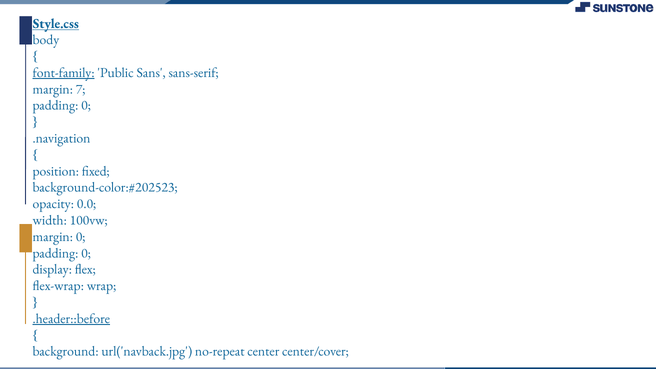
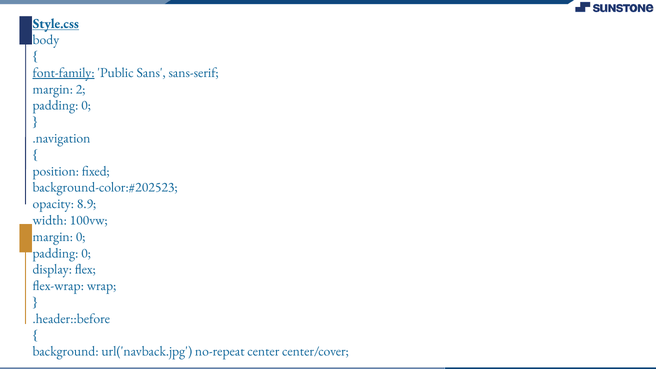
7: 7 -> 2
0.0: 0.0 -> 8.9
.header::before underline: present -> none
